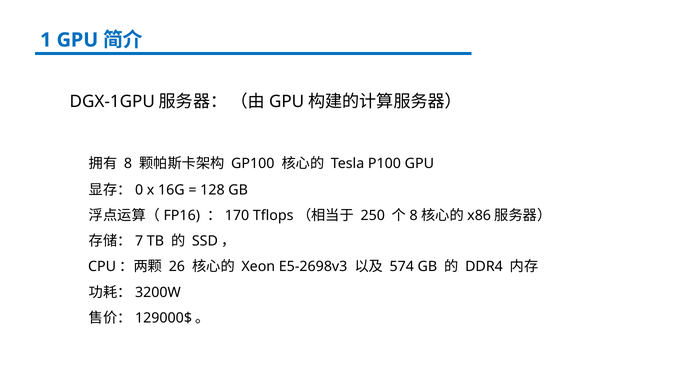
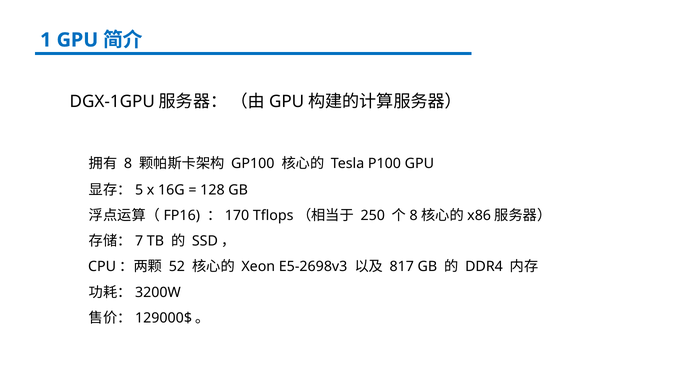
0: 0 -> 5
26: 26 -> 52
574: 574 -> 817
